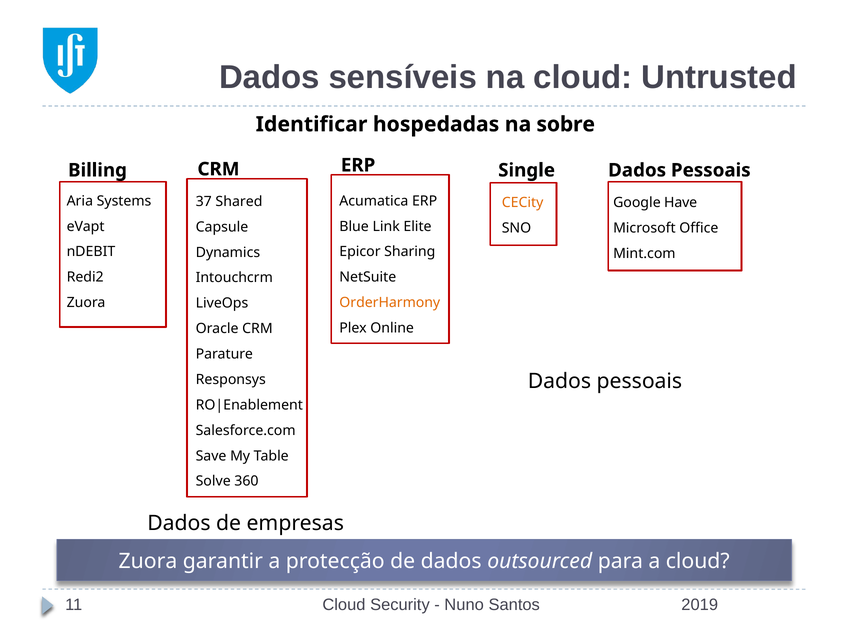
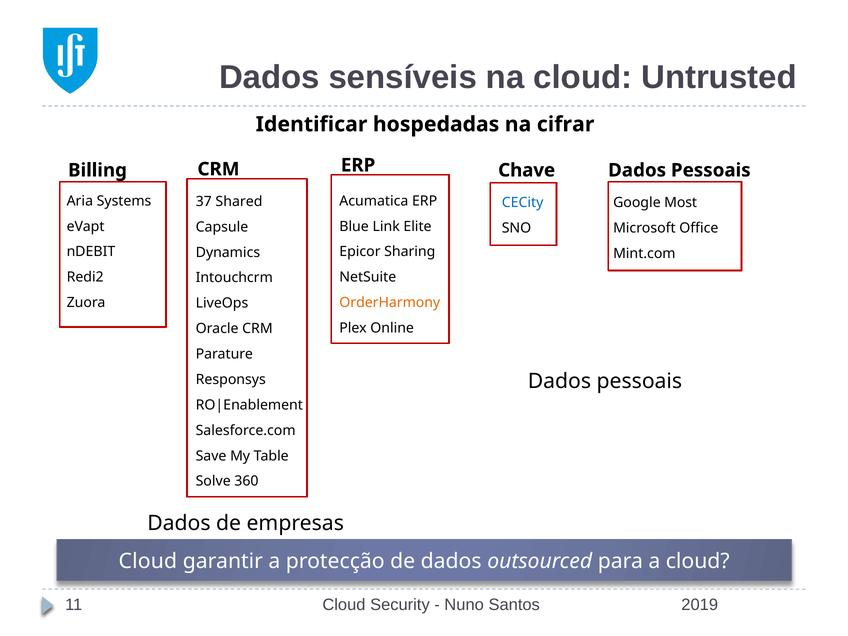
sobre: sobre -> cifrar
Single: Single -> Chave
CECity colour: orange -> blue
Have: Have -> Most
Zuora at (148, 561): Zuora -> Cloud
